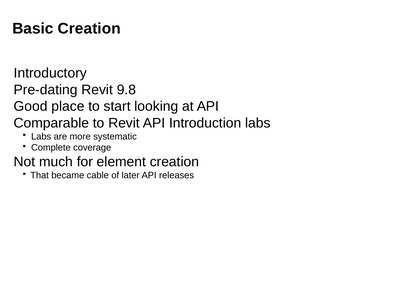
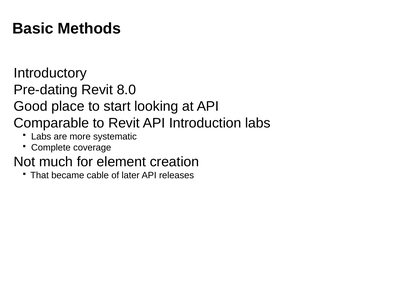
Basic Creation: Creation -> Methods
9.8: 9.8 -> 8.0
